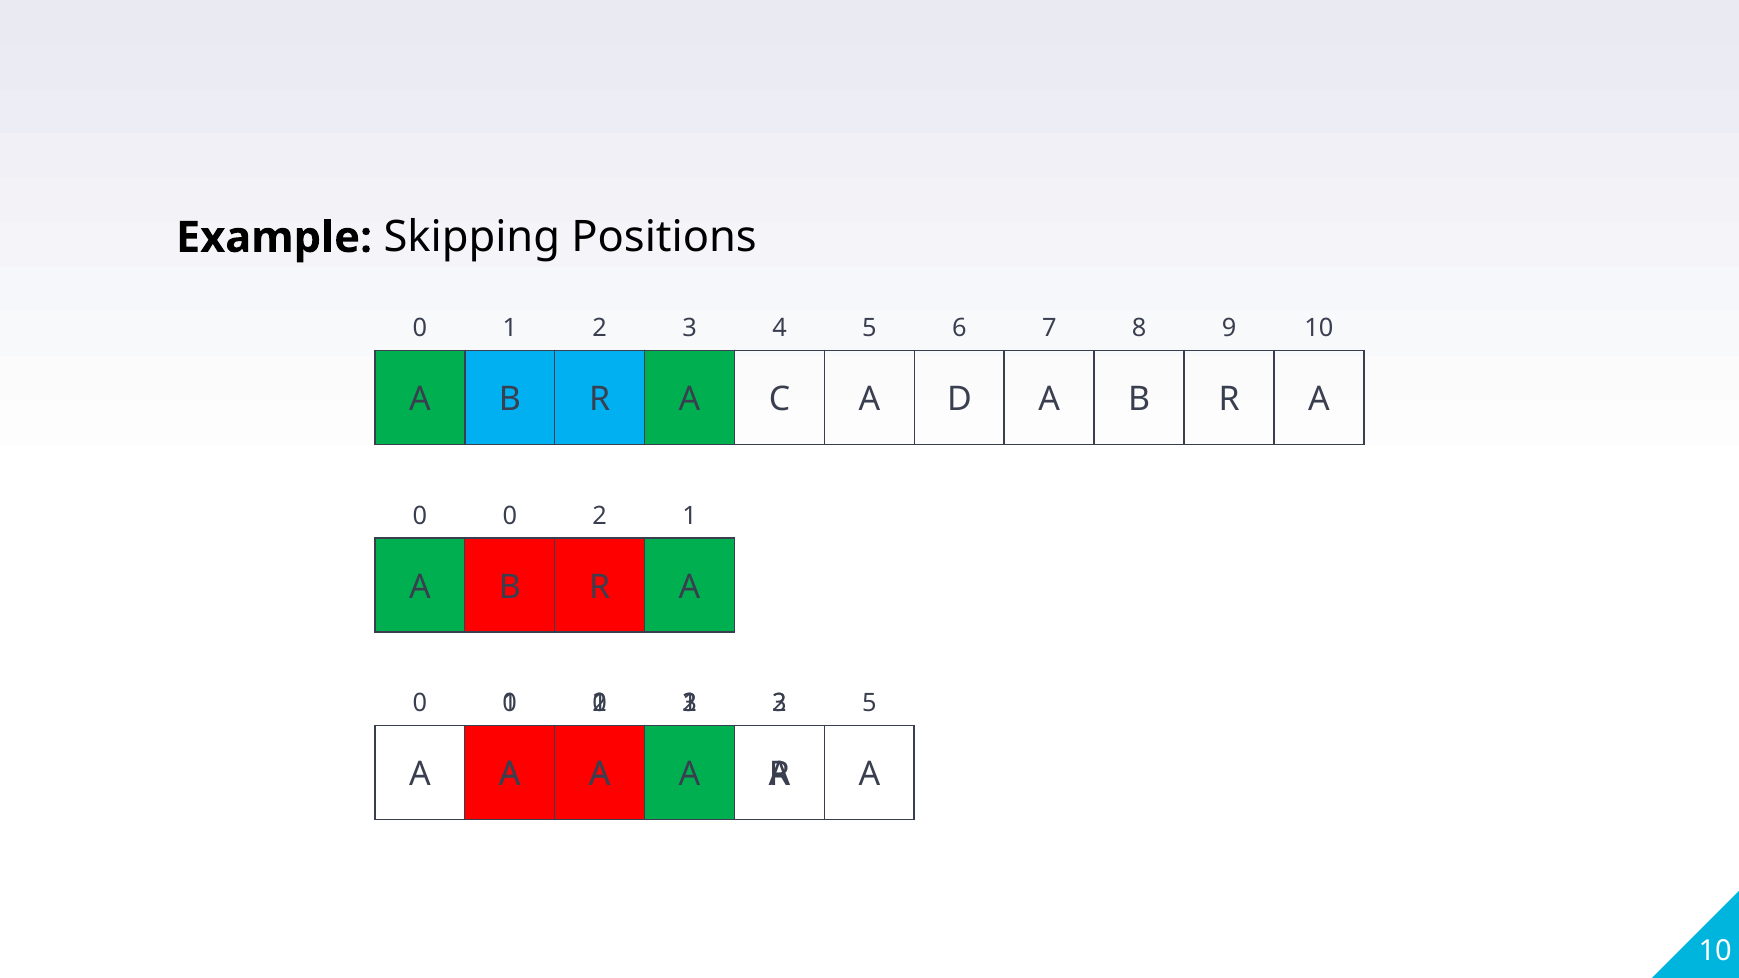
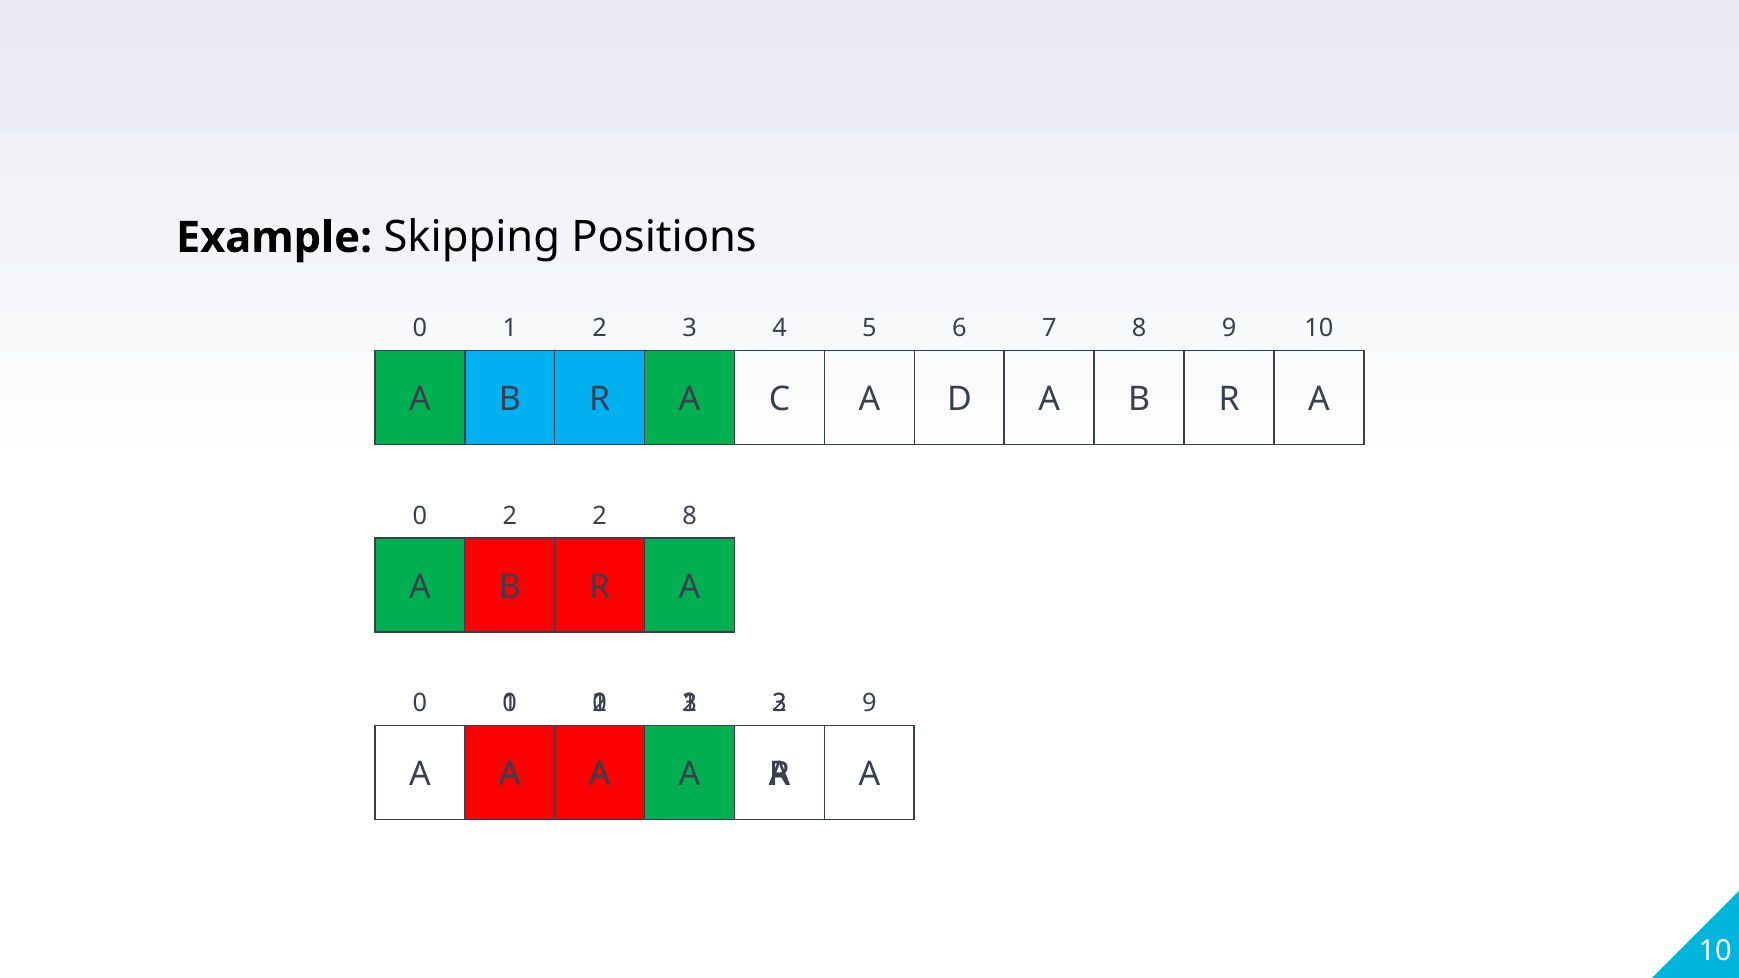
0 0: 0 -> 2
2 1: 1 -> 8
5 at (869, 704): 5 -> 9
